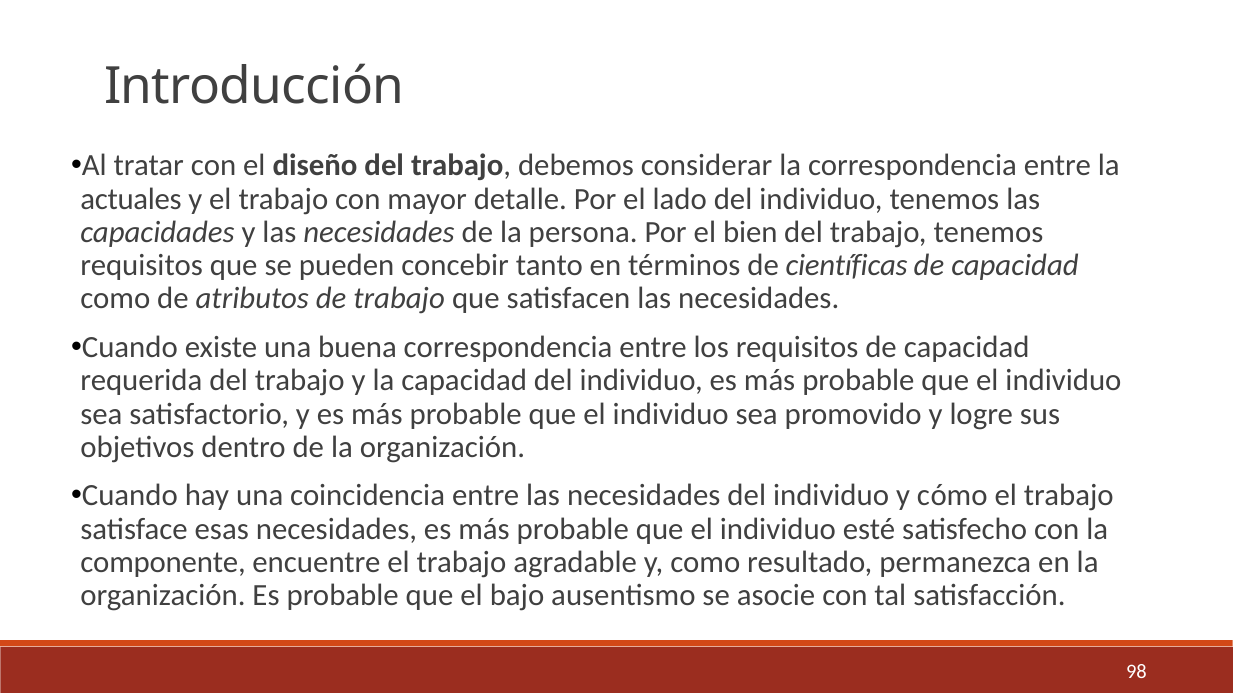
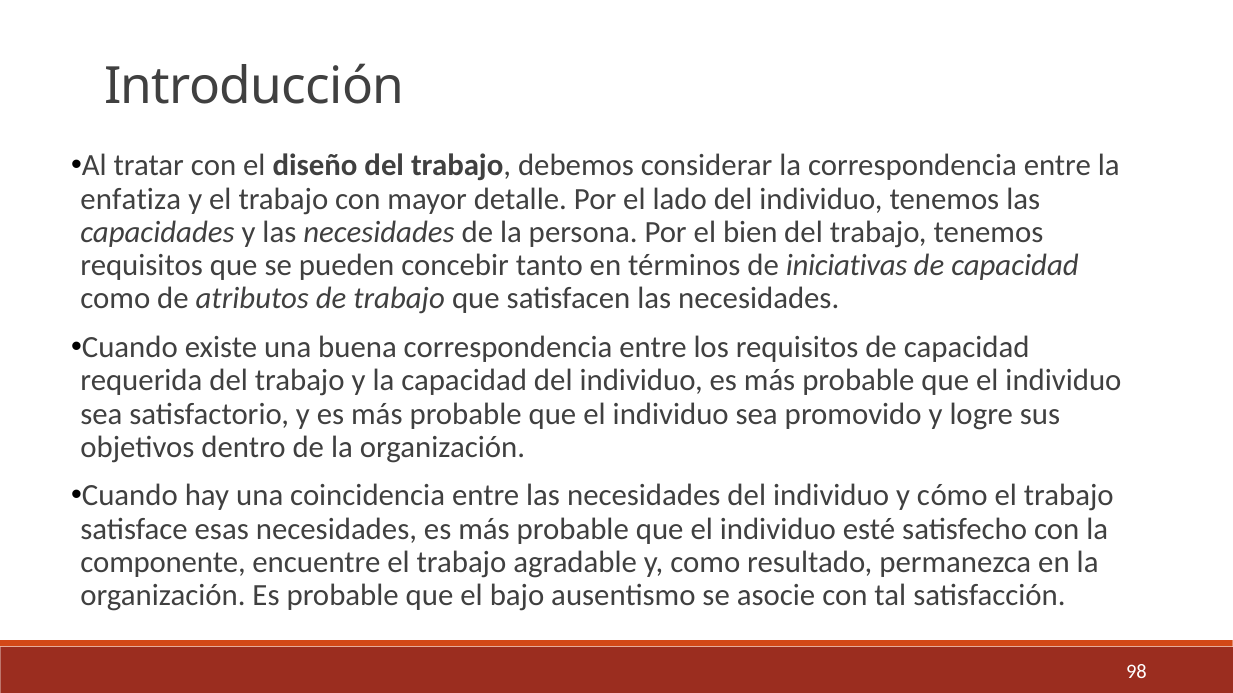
actuales: actuales -> enfatiza
científicas: científicas -> iniciativas
